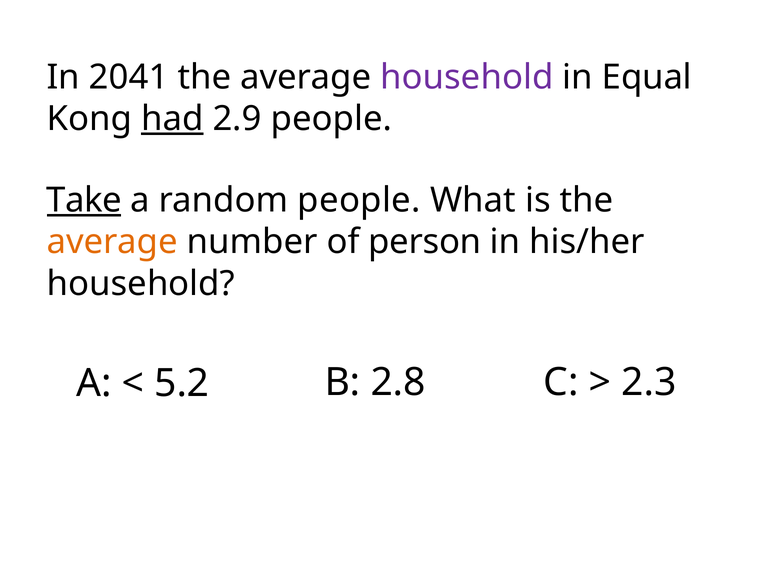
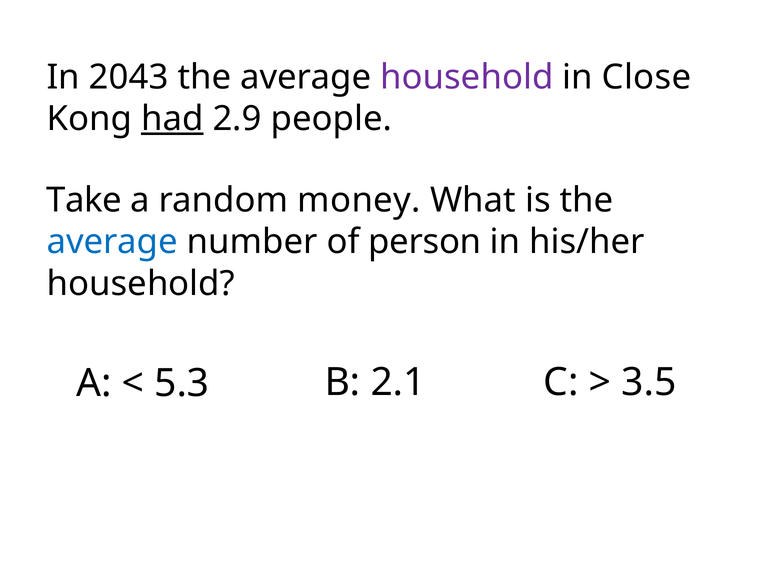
2041: 2041 -> 2043
Equal: Equal -> Close
Take underline: present -> none
random people: people -> money
average at (112, 242) colour: orange -> blue
2.8: 2.8 -> 2.1
5.2: 5.2 -> 5.3
2.3: 2.3 -> 3.5
